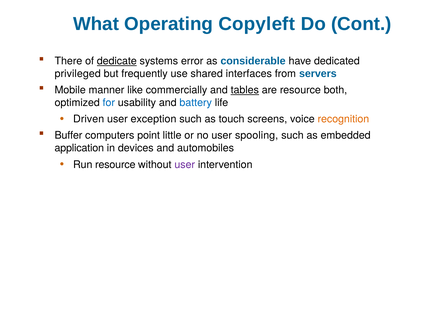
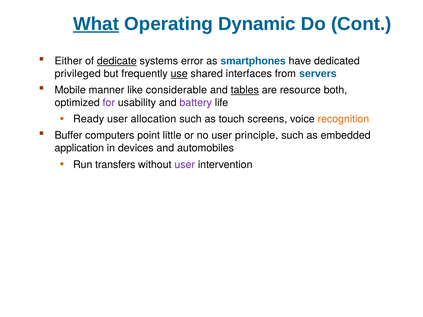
What underline: none -> present
Copyleft: Copyleft -> Dynamic
There: There -> Either
considerable: considerable -> smartphones
use underline: none -> present
commercially: commercially -> considerable
for colour: blue -> purple
battery colour: blue -> purple
Driven: Driven -> Ready
exception: exception -> allocation
spooling: spooling -> principle
Run resource: resource -> transfers
